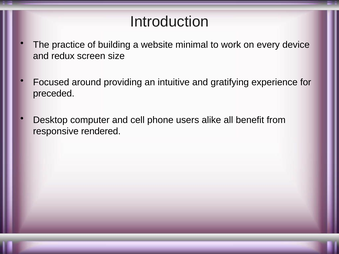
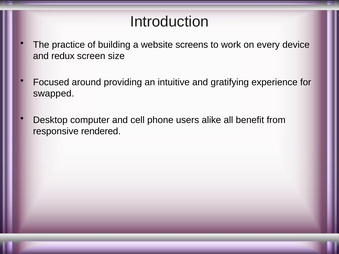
minimal: minimal -> screens
preceded: preceded -> swapped
